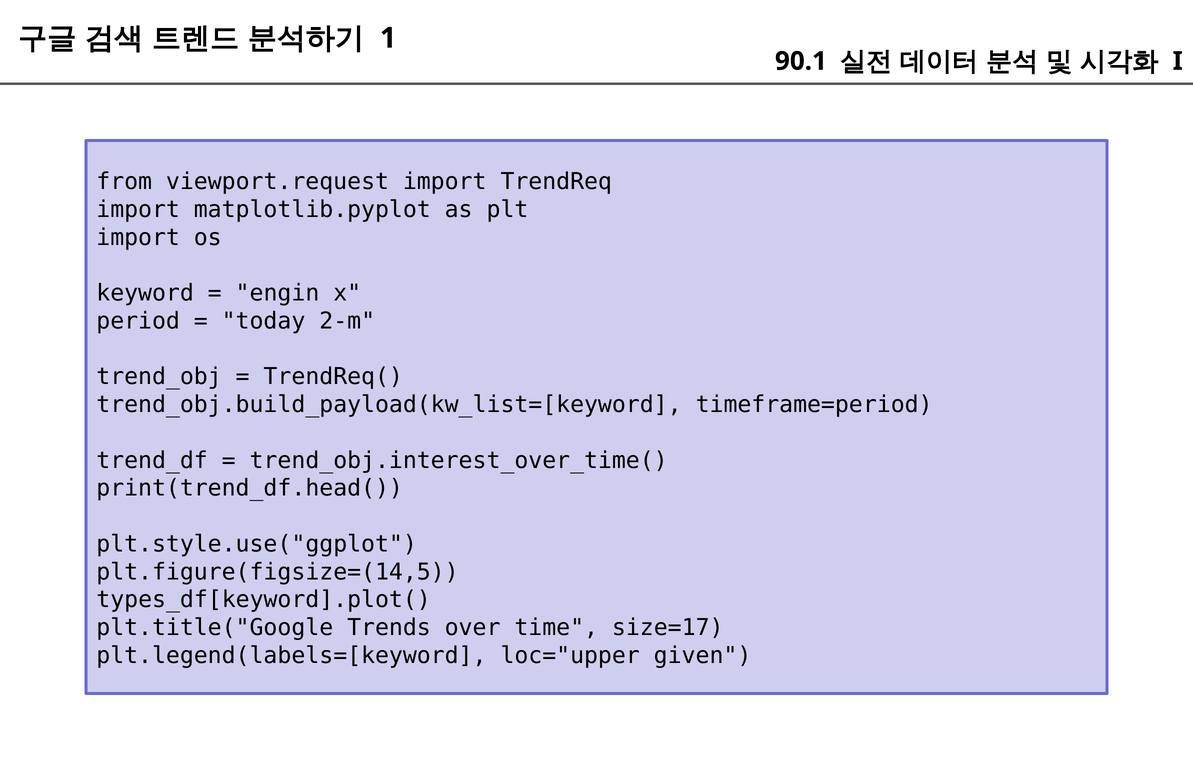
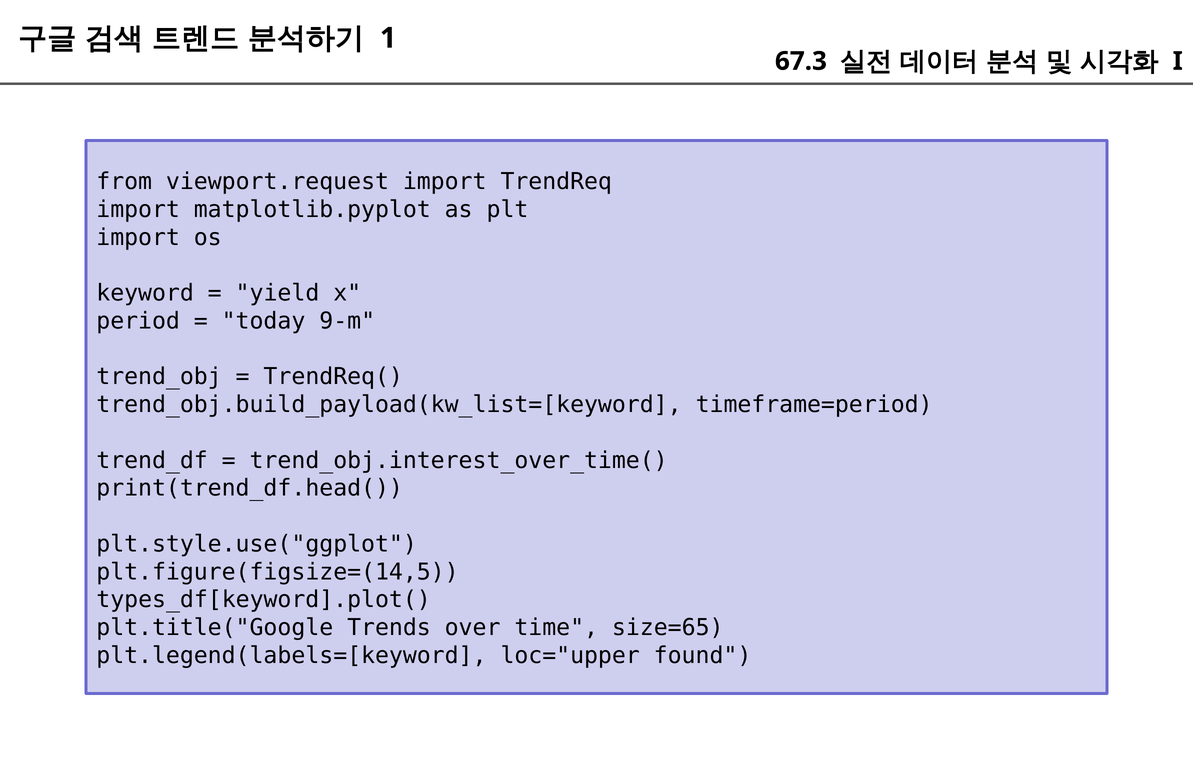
90.1: 90.1 -> 67.3
engin: engin -> yield
2-m: 2-m -> 9-m
size=17: size=17 -> size=65
given: given -> found
